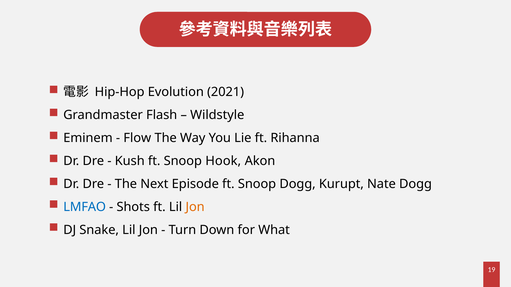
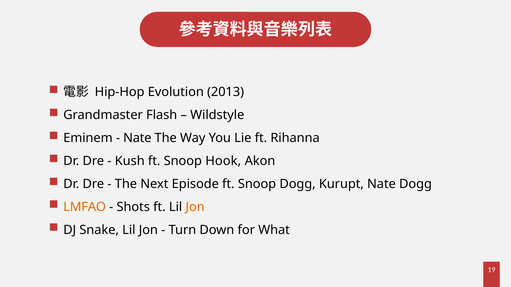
2021: 2021 -> 2013
Flow at (137, 138): Flow -> Nate
LMFAO colour: blue -> orange
